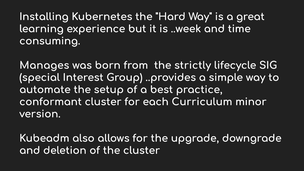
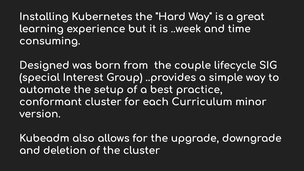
Manages: Manages -> Designed
strictly: strictly -> couple
